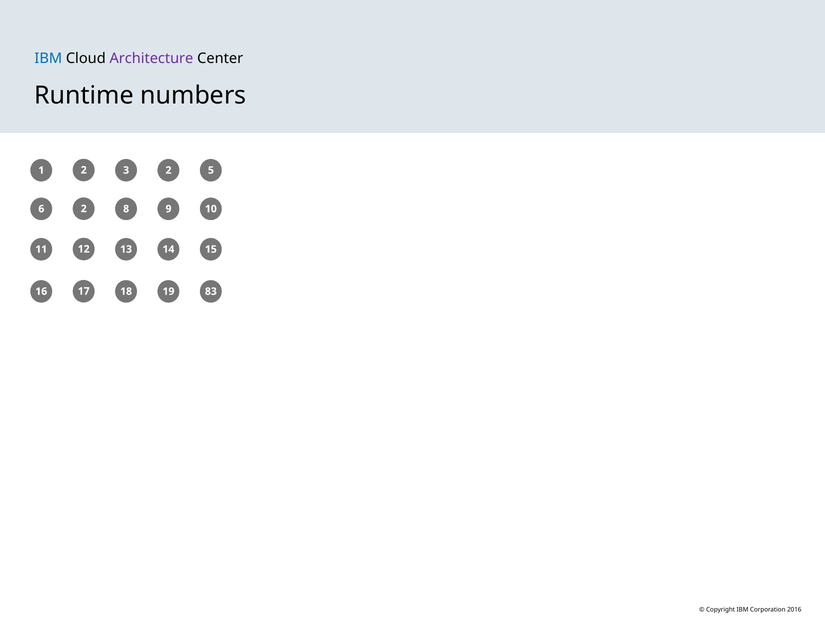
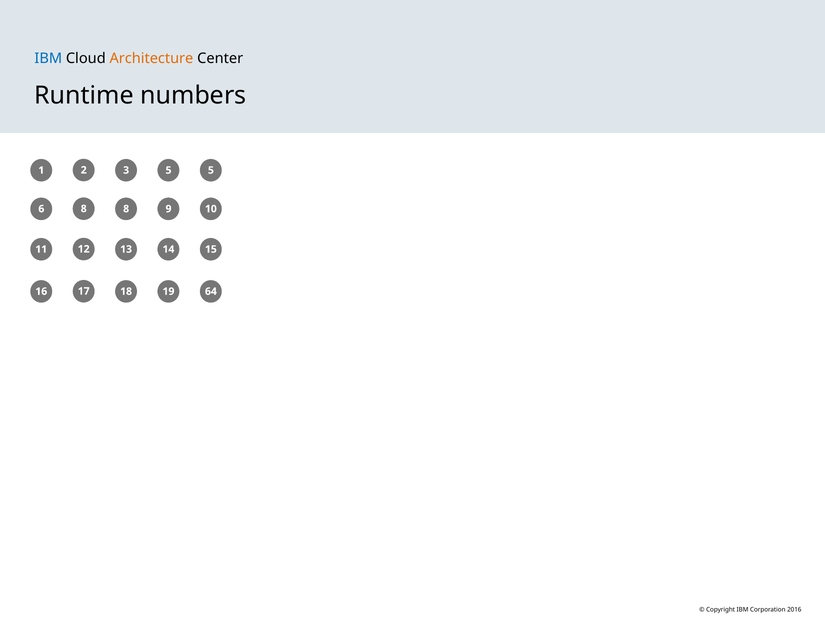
Architecture colour: purple -> orange
3 2: 2 -> 5
6 2: 2 -> 8
83: 83 -> 64
